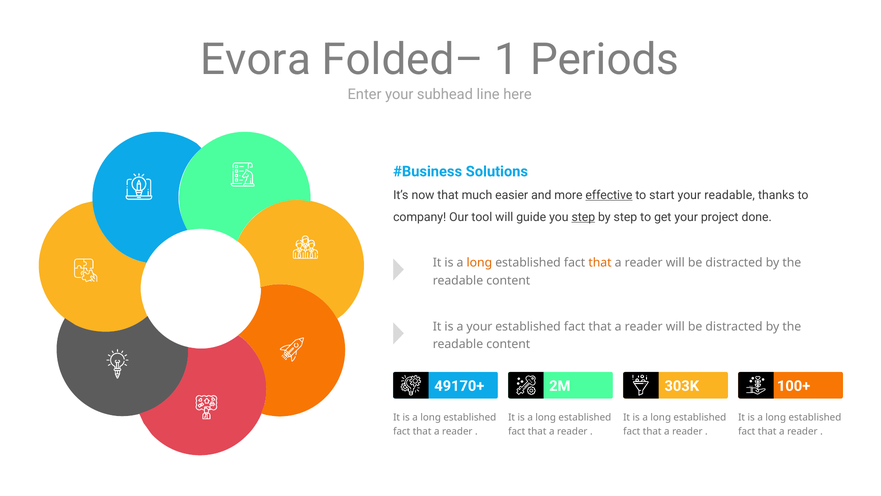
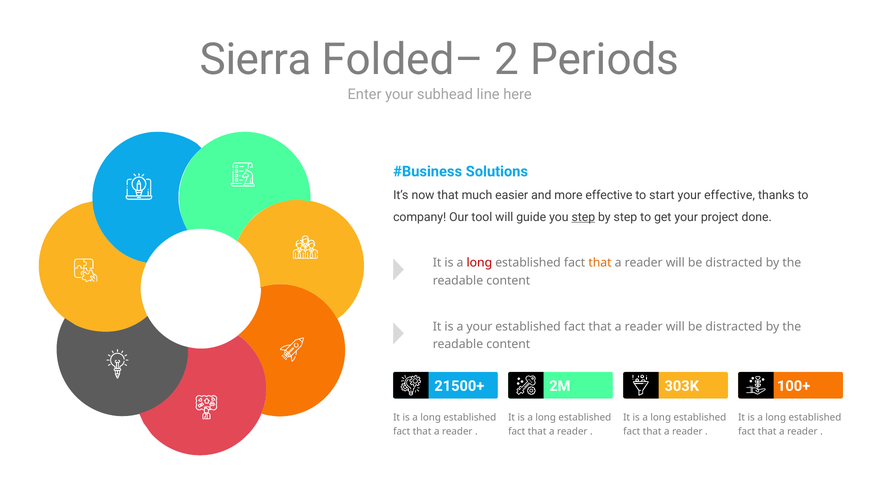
Evora: Evora -> Sierra
1: 1 -> 2
effective at (609, 195) underline: present -> none
your readable: readable -> effective
long at (479, 263) colour: orange -> red
49170+: 49170+ -> 21500+
